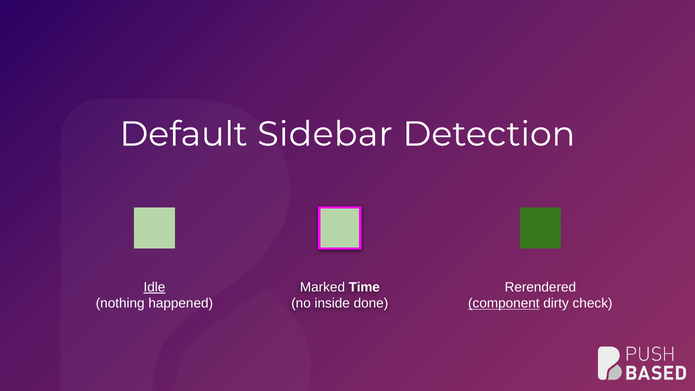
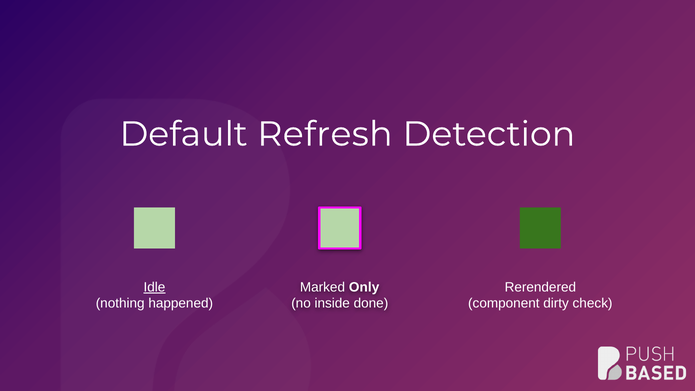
Sidebar: Sidebar -> Refresh
Time: Time -> Only
component underline: present -> none
